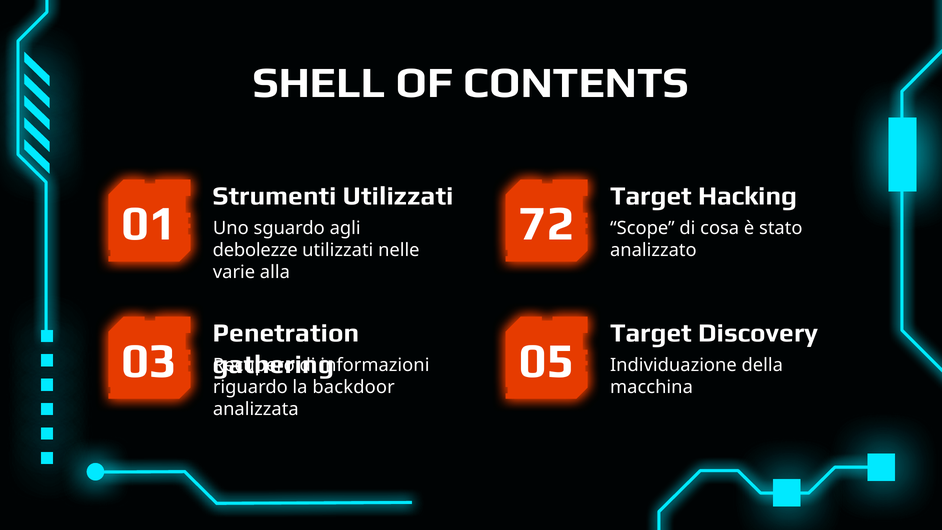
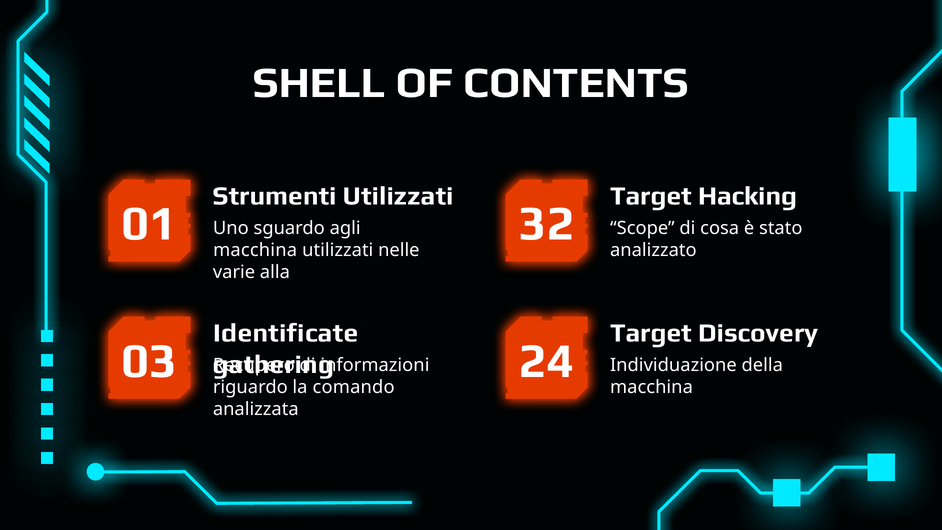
72: 72 -> 32
debolezze at (255, 250): debolezze -> macchina
Penetration: Penetration -> Identificate
05: 05 -> 24
backdoor: backdoor -> comando
